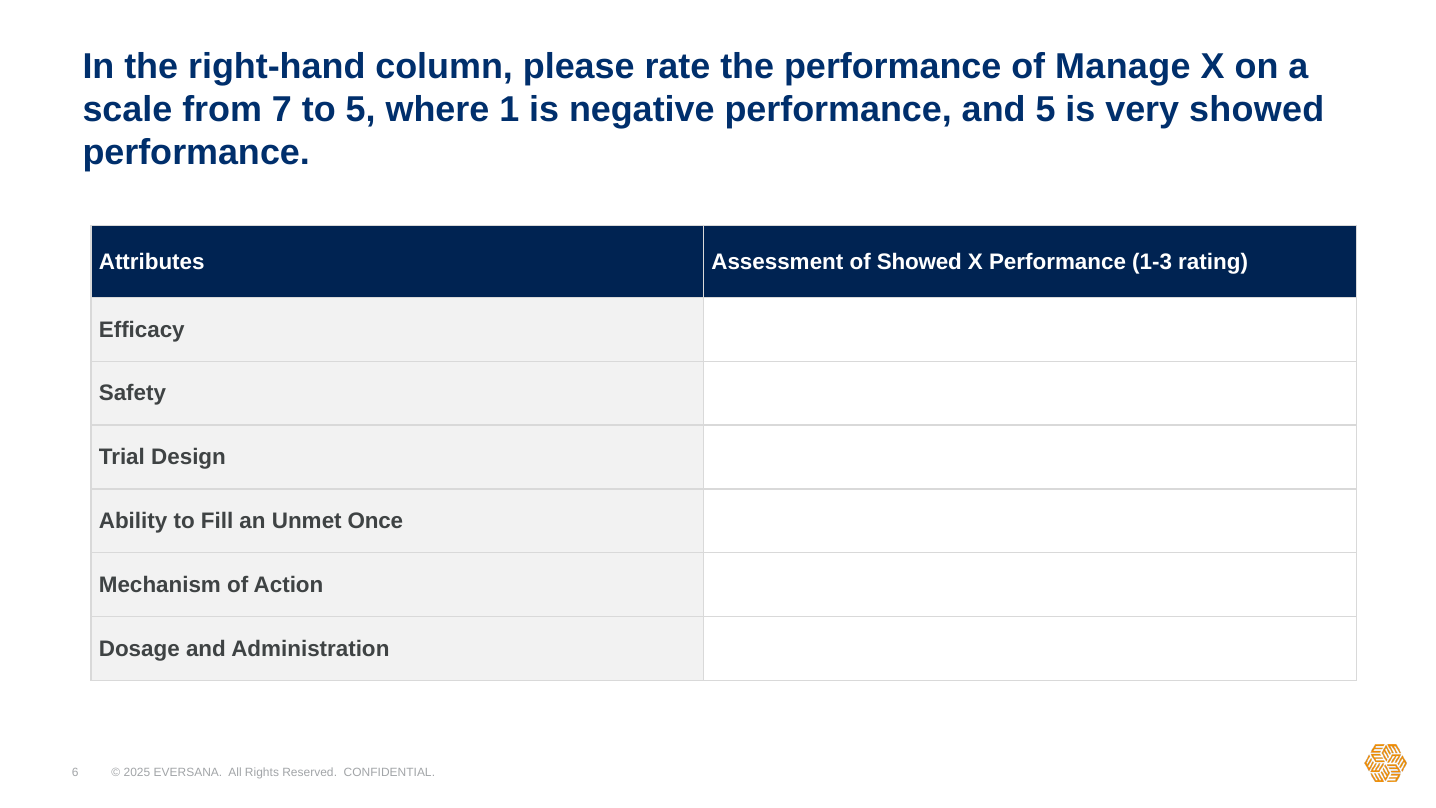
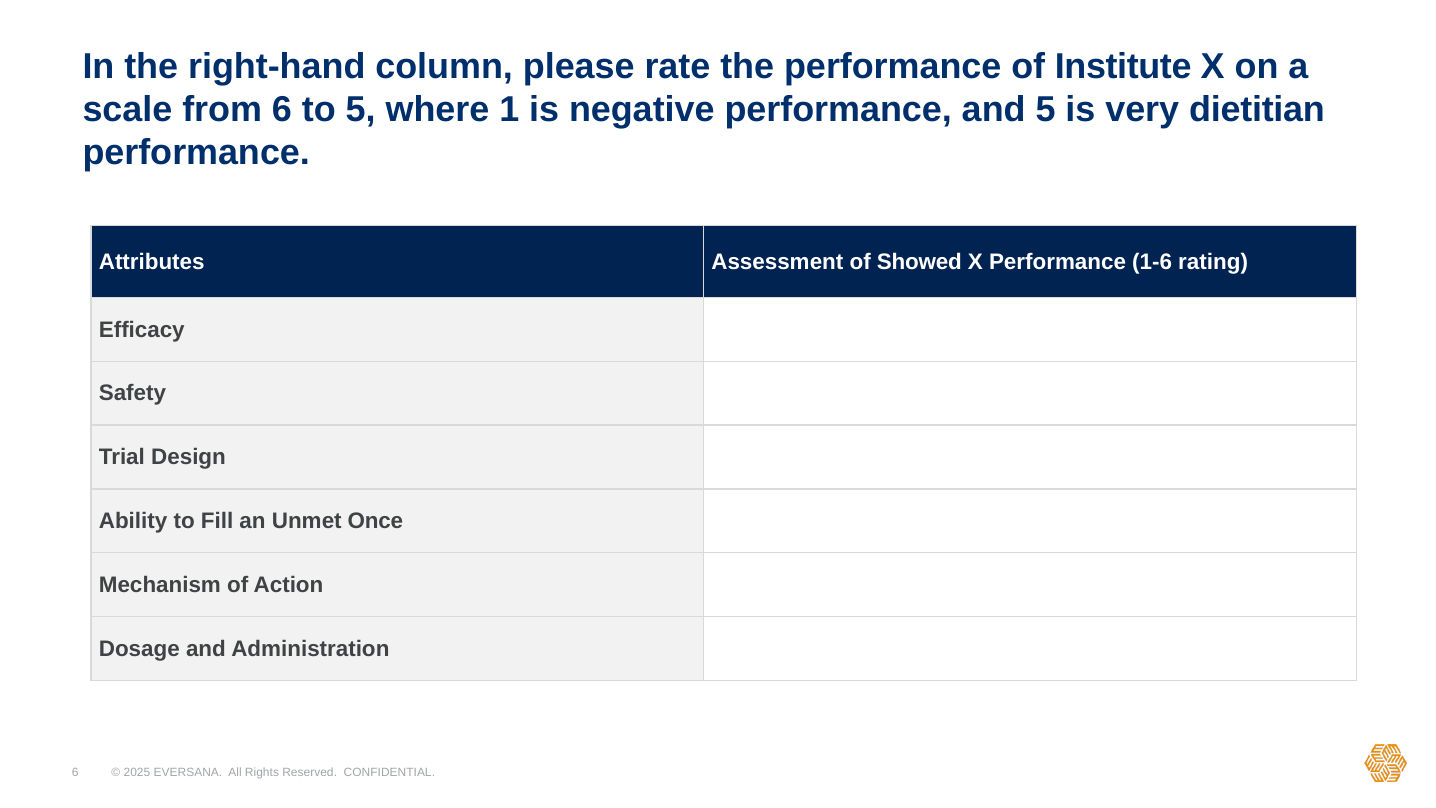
Manage: Manage -> Institute
from 7: 7 -> 6
very showed: showed -> dietitian
1-3: 1-3 -> 1-6
